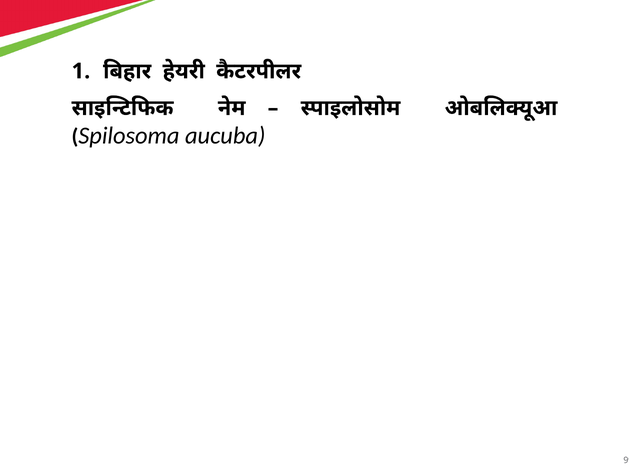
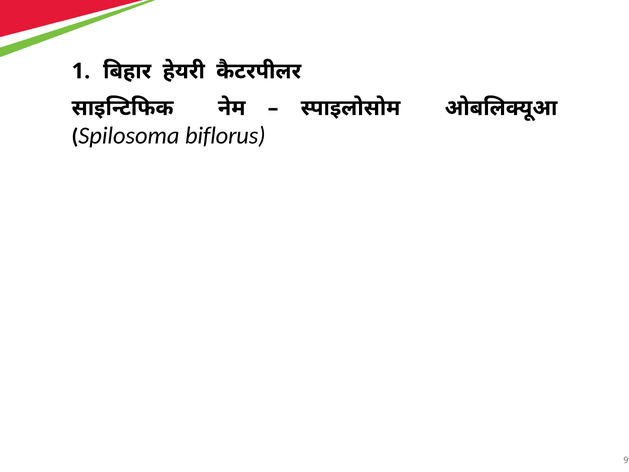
aucuba: aucuba -> biflorus
